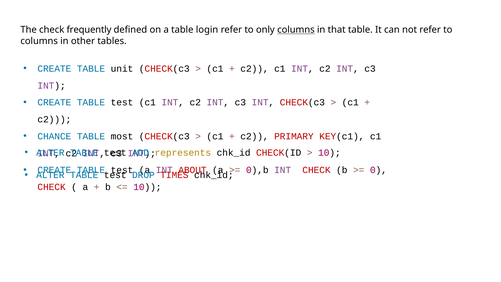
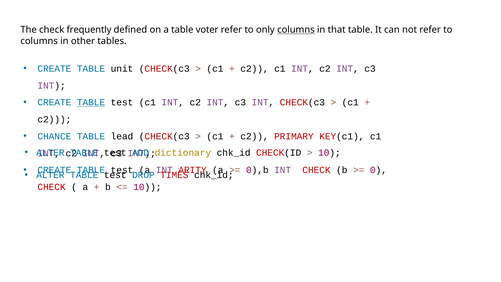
login: login -> voter
TABLE at (91, 102) underline: none -> present
most: most -> lead
represents: represents -> dictionary
ABOUT: ABOUT -> ARITY
